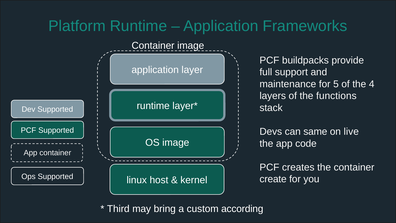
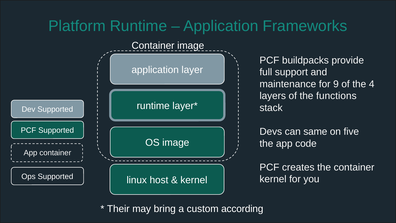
5: 5 -> 9
live: live -> five
create at (273, 179): create -> kernel
Third: Third -> Their
